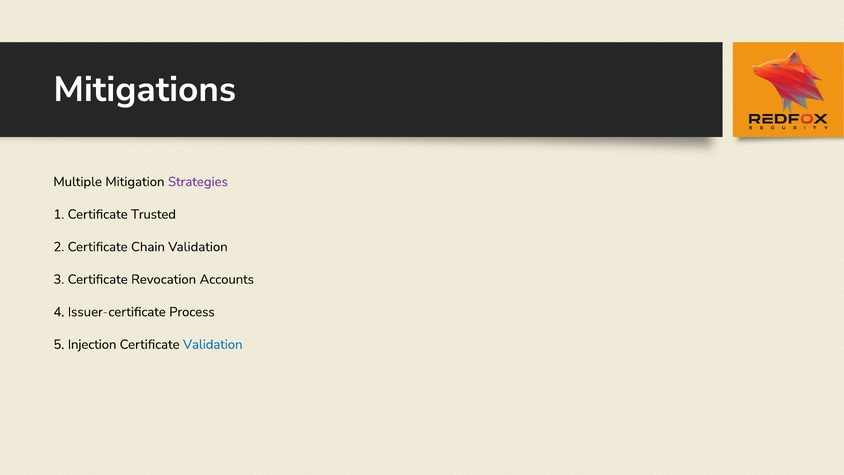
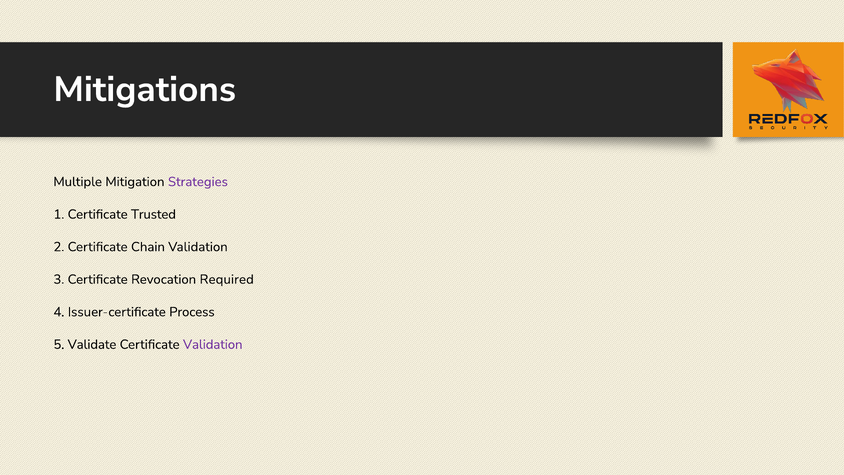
Accounts: Accounts -> Required
Injection: Injection -> Validate
Validation at (213, 344) colour: blue -> purple
